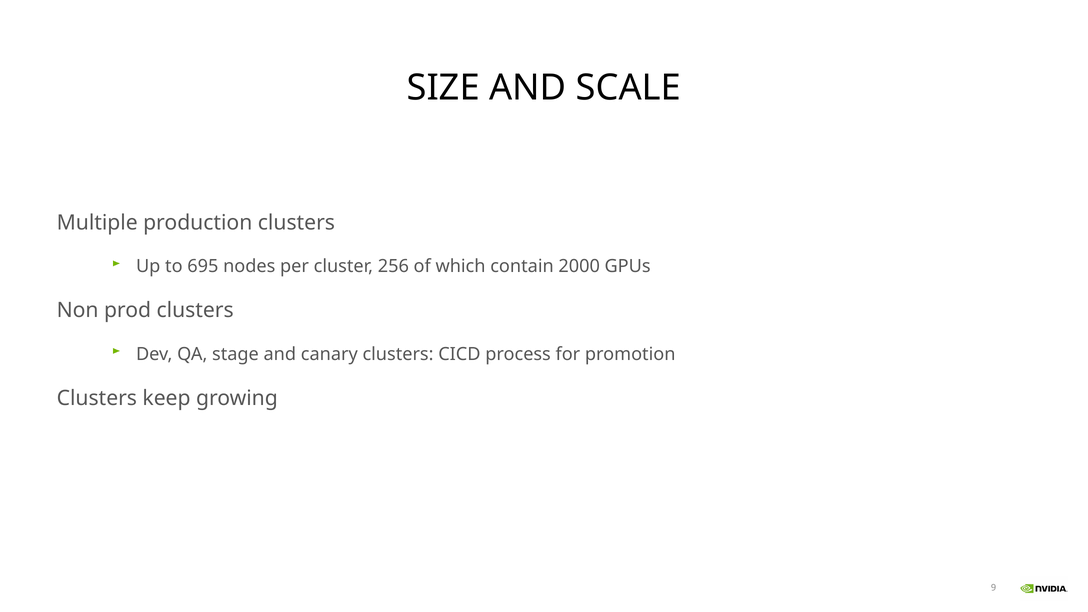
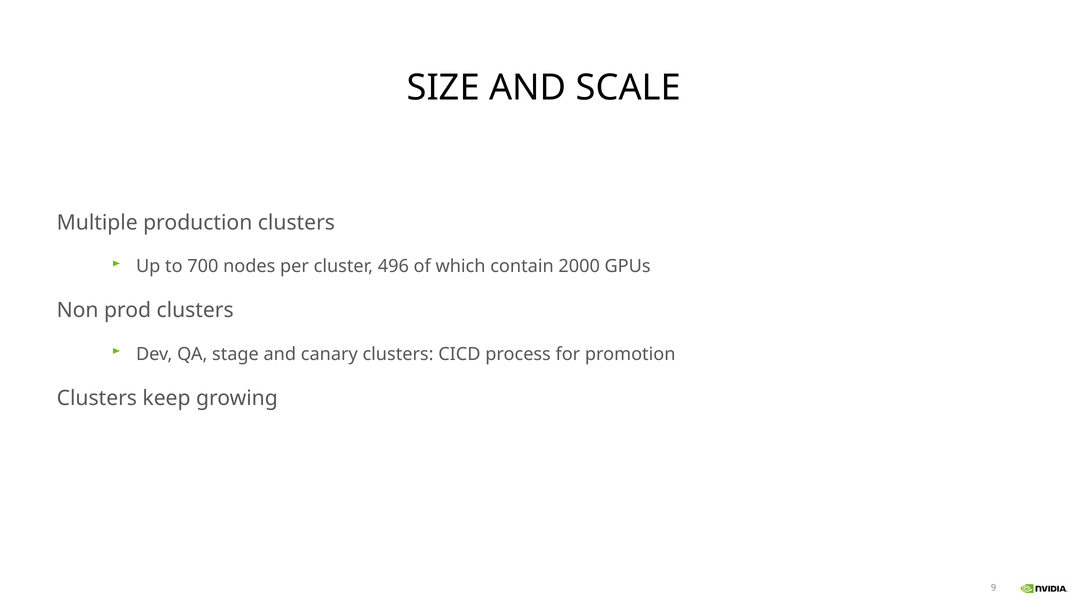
695: 695 -> 700
256: 256 -> 496
